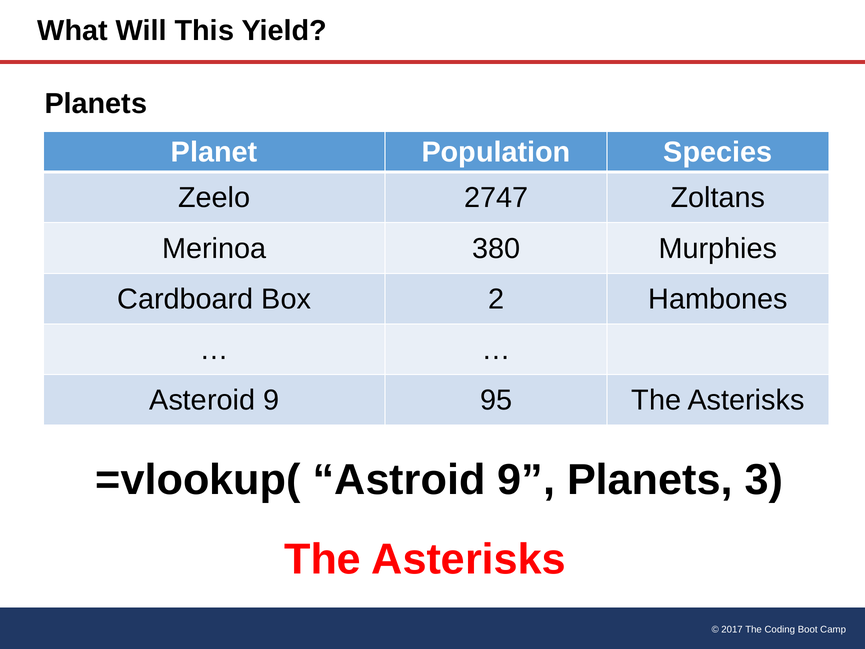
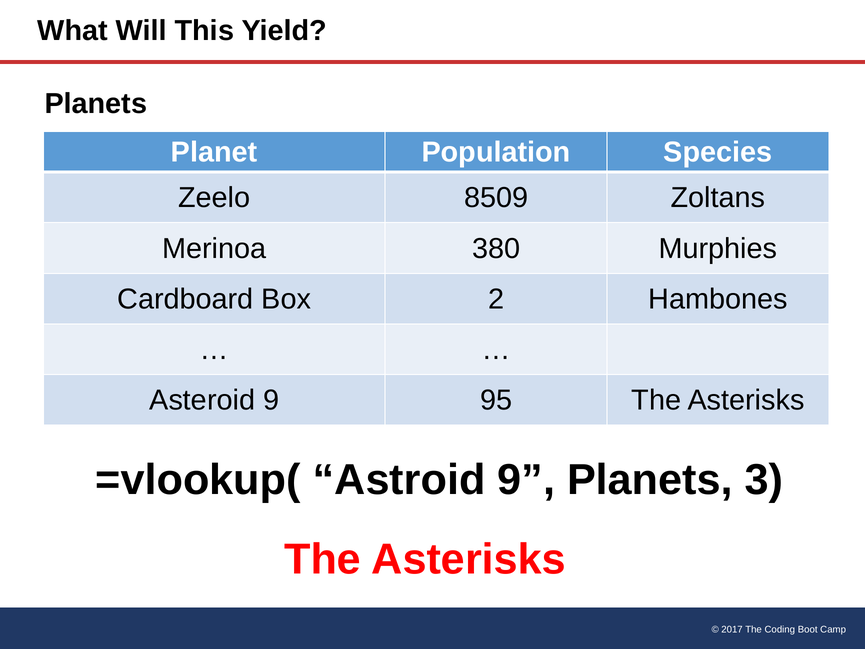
2747: 2747 -> 8509
